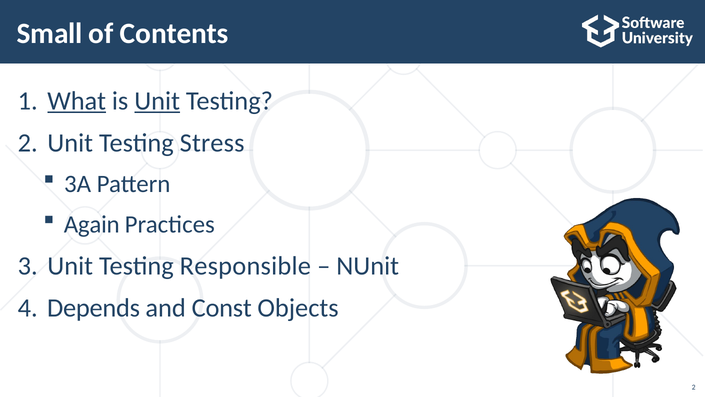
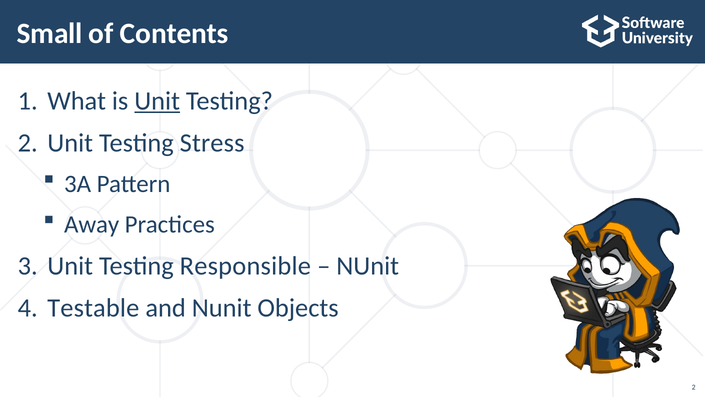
What underline: present -> none
Again: Again -> Away
Depends: Depends -> Testable
and Const: Const -> Nunit
